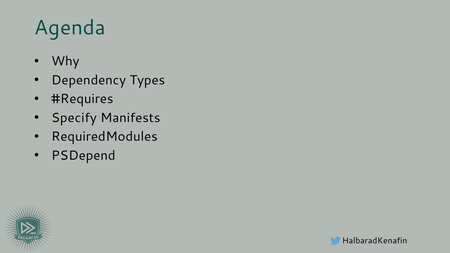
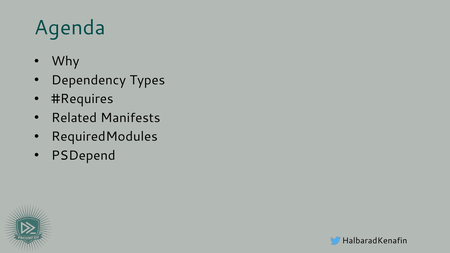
Specify: Specify -> Related
